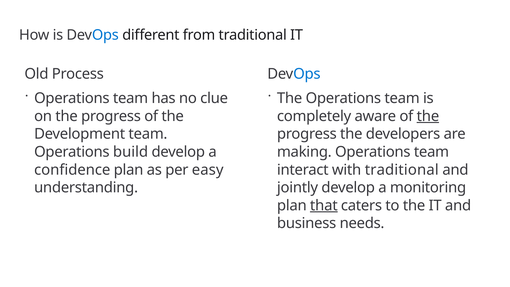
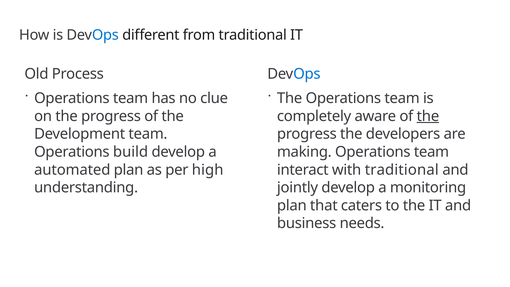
confidence: confidence -> automated
easy: easy -> high
that underline: present -> none
